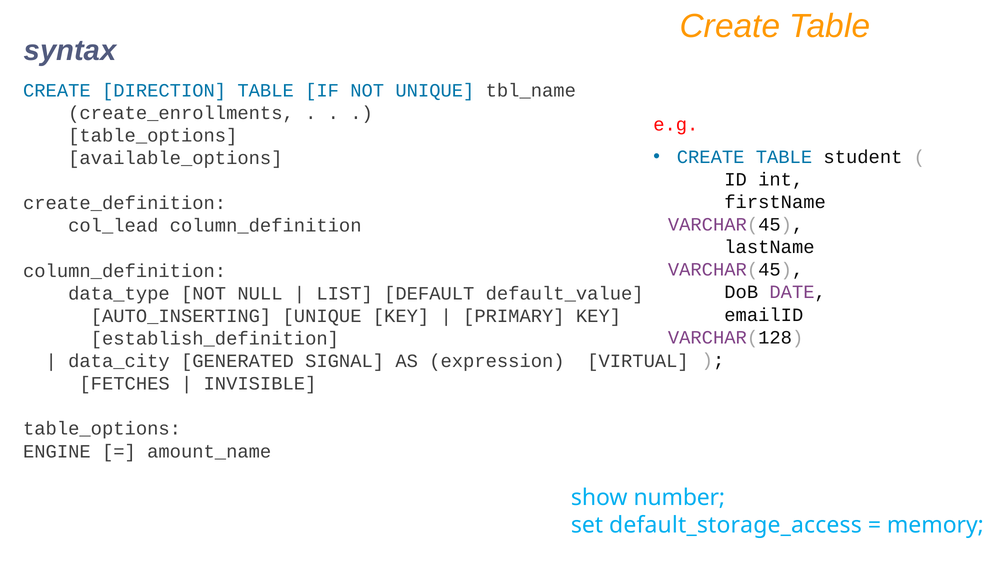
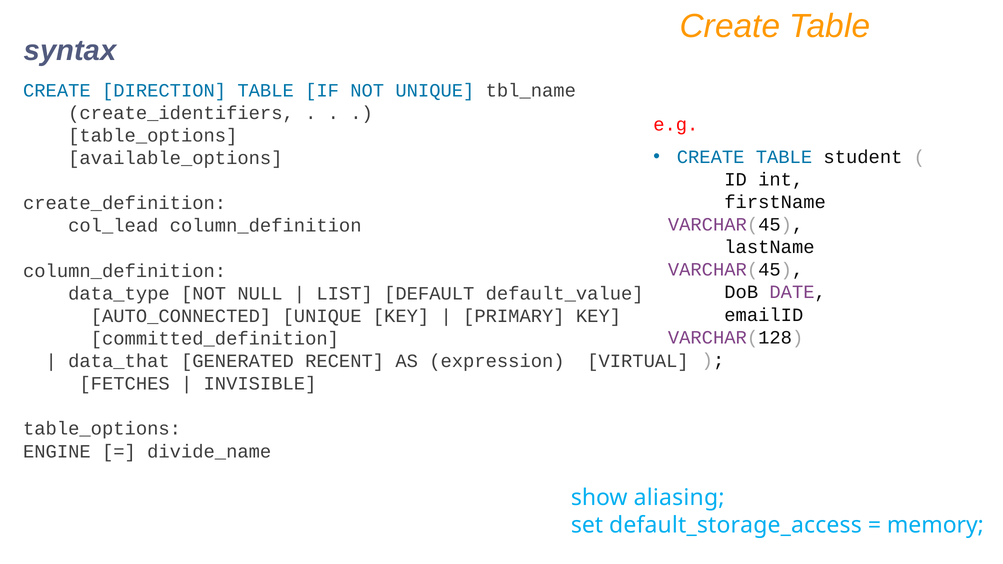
create_enrollments: create_enrollments -> create_identifiers
AUTO_INSERTING: AUTO_INSERTING -> AUTO_CONNECTED
establish_definition: establish_definition -> committed_definition
data_city: data_city -> data_that
SIGNAL: SIGNAL -> RECENT
amount_name: amount_name -> divide_name
number: number -> aliasing
